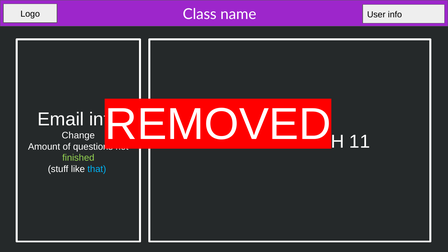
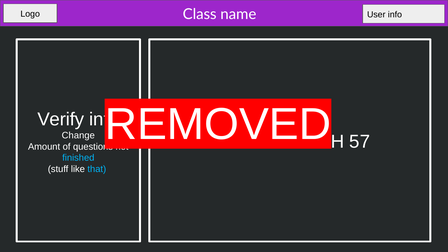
Email: Email -> Verify
11: 11 -> 57
finished colour: light green -> light blue
